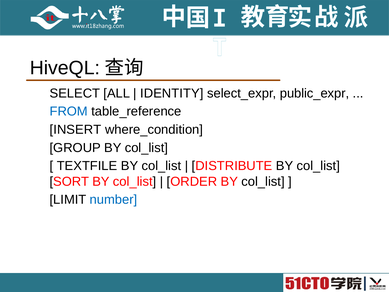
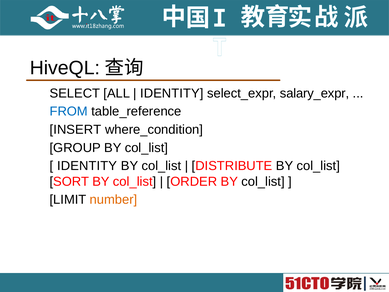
public_expr: public_expr -> salary_expr
TEXTFILE at (87, 166): TEXTFILE -> IDENTITY
number colour: blue -> orange
